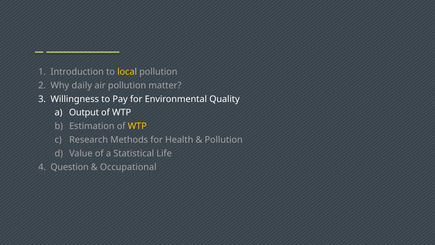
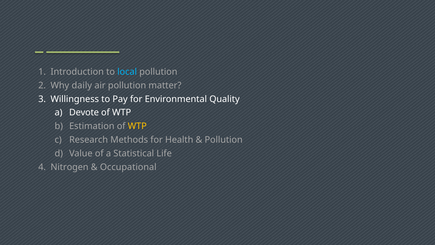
local colour: yellow -> light blue
Output: Output -> Devote
Question: Question -> Nitrogen
